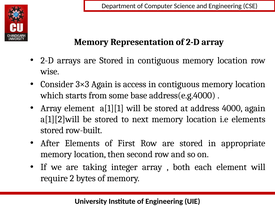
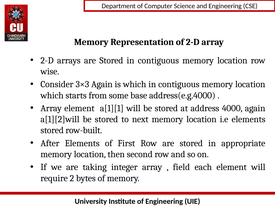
is access: access -> which
both: both -> field
